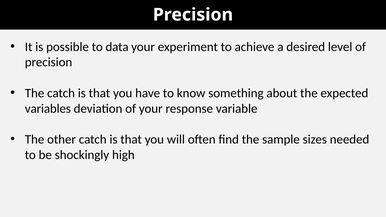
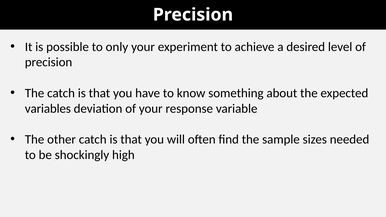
data: data -> only
